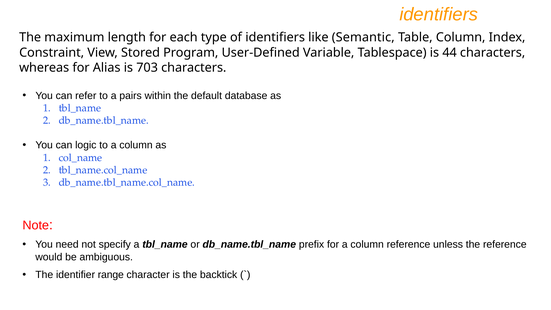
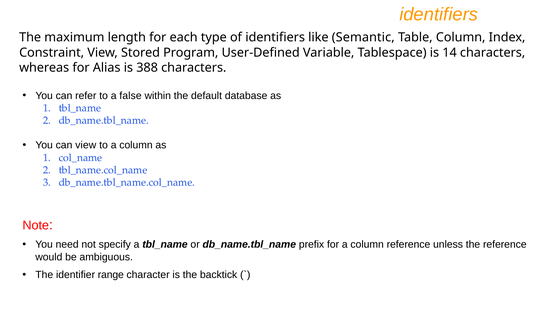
44: 44 -> 14
703: 703 -> 388
pairs: pairs -> false
can logic: logic -> view
